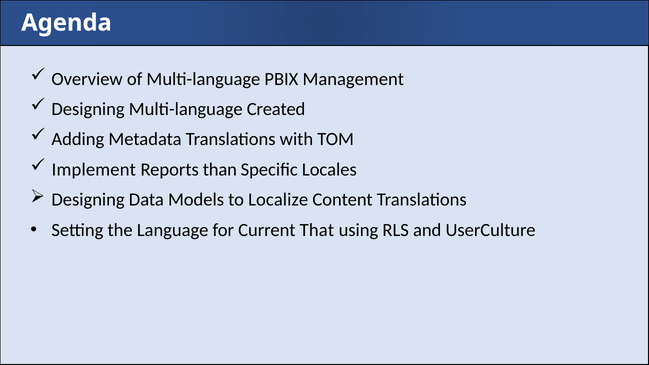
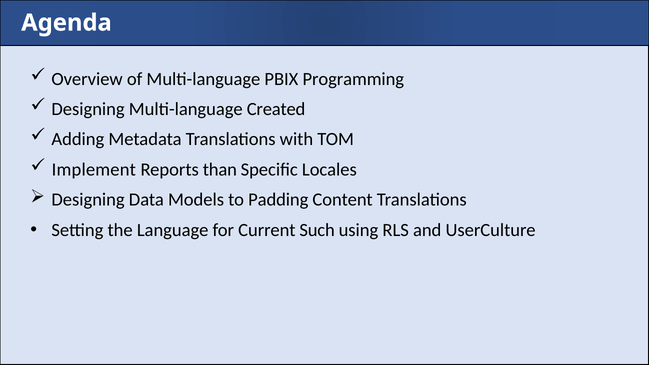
Management: Management -> Programming
Localize: Localize -> Padding
That: That -> Such
